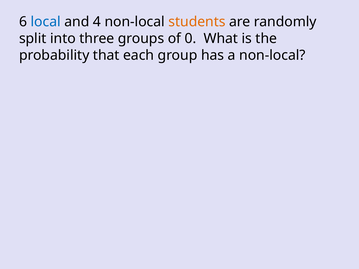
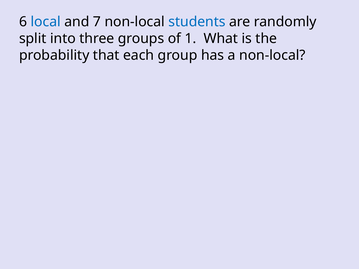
4: 4 -> 7
students colour: orange -> blue
0: 0 -> 1
